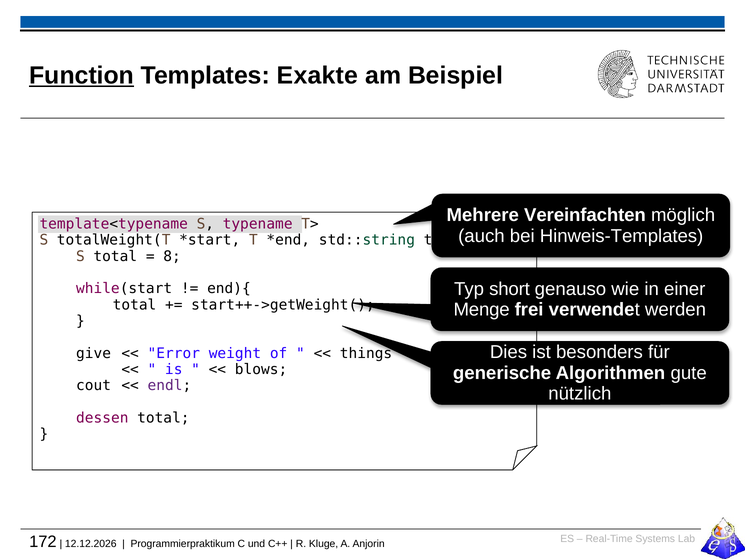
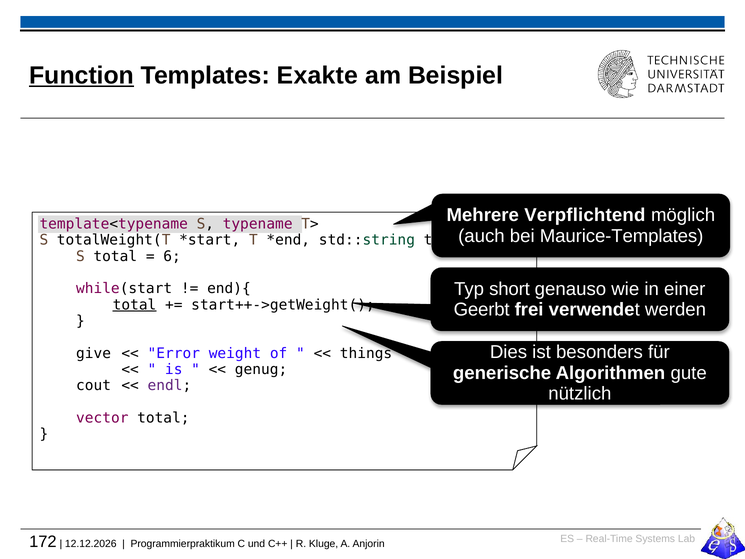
Vereinfachten: Vereinfachten -> Verpflichtend
Hinweis-Templates: Hinweis-Templates -> Maurice-Templates
8: 8 -> 6
total at (135, 305) underline: none -> present
Menge: Menge -> Geerbt
blows: blows -> genug
dessen: dessen -> vector
